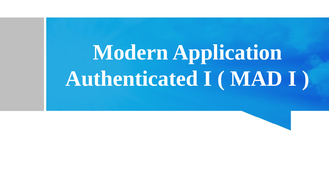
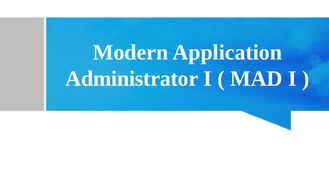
Authenticated: Authenticated -> Administrator
